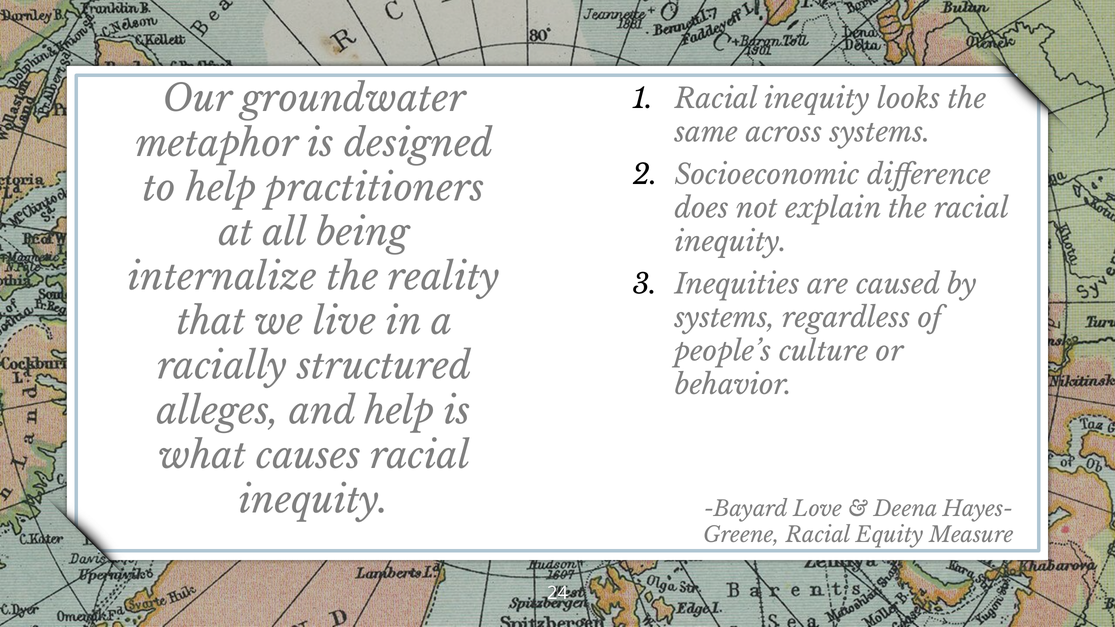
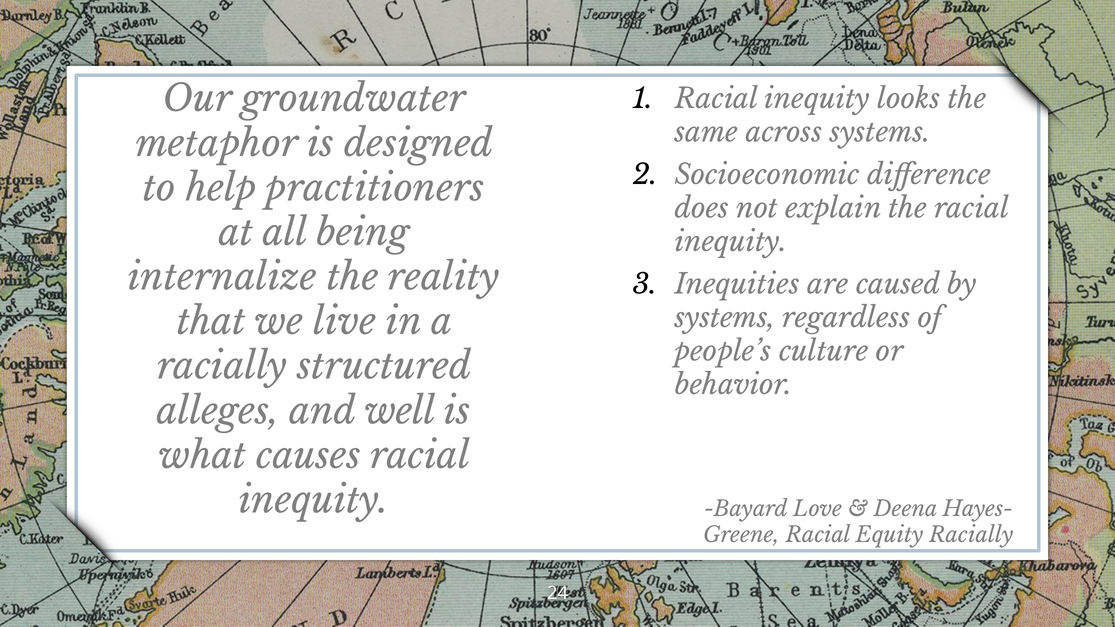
and help: help -> well
Equity Measure: Measure -> Racially
